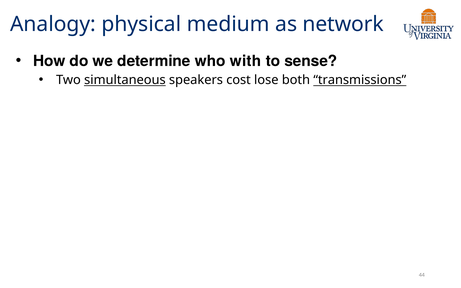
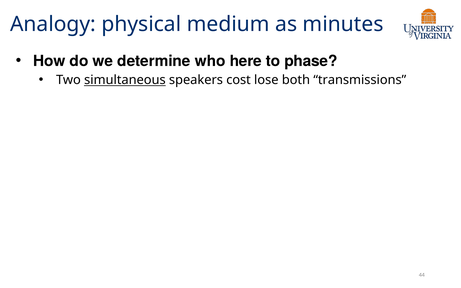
network: network -> minutes
with: with -> here
sense: sense -> phase
transmissions underline: present -> none
